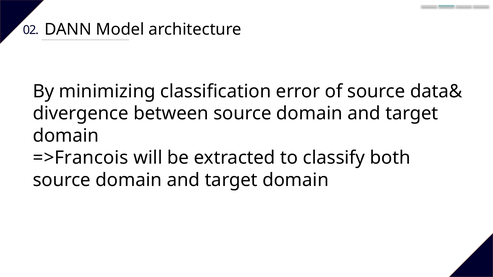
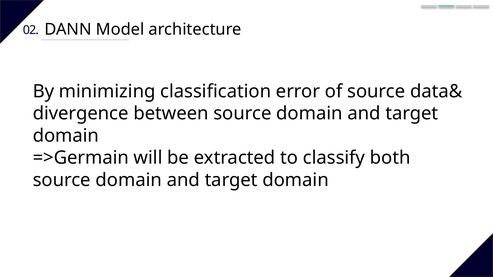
=>Francois: =>Francois -> =>Germain
